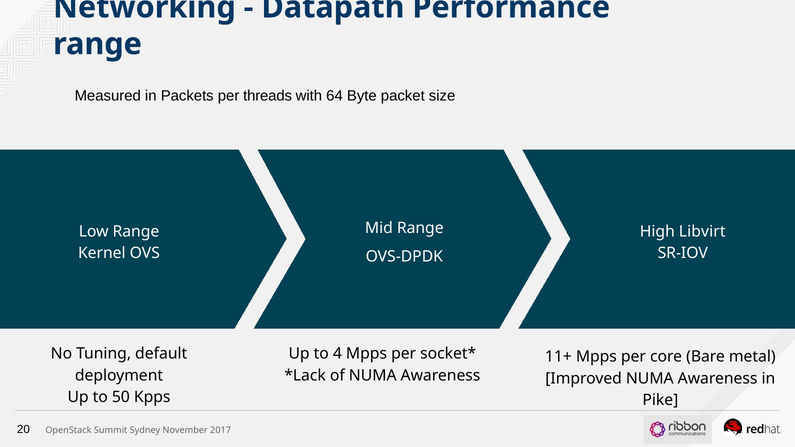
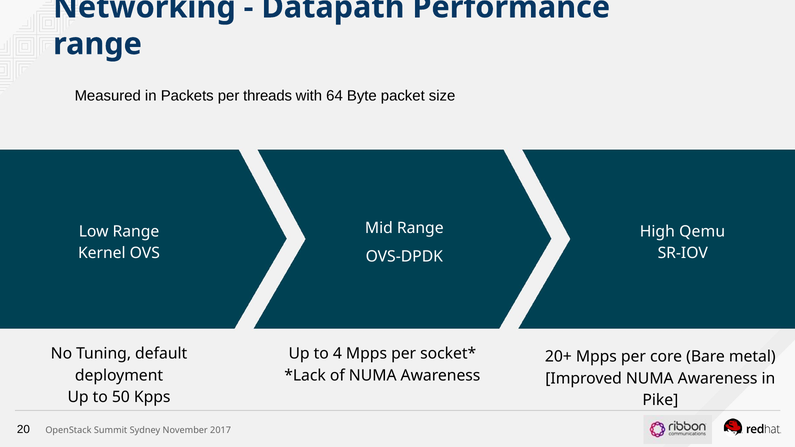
Libvirt: Libvirt -> Qemu
11+: 11+ -> 20+
